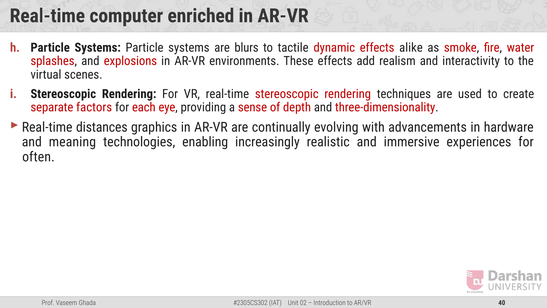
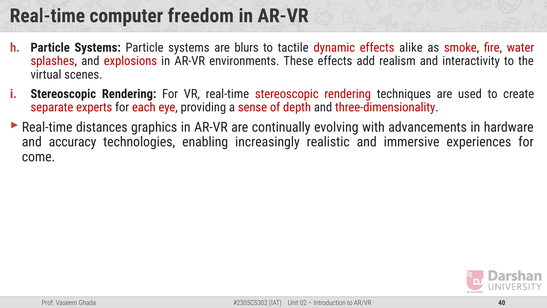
enriched: enriched -> freedom
factors: factors -> experts
meaning: meaning -> accuracy
often: often -> come
